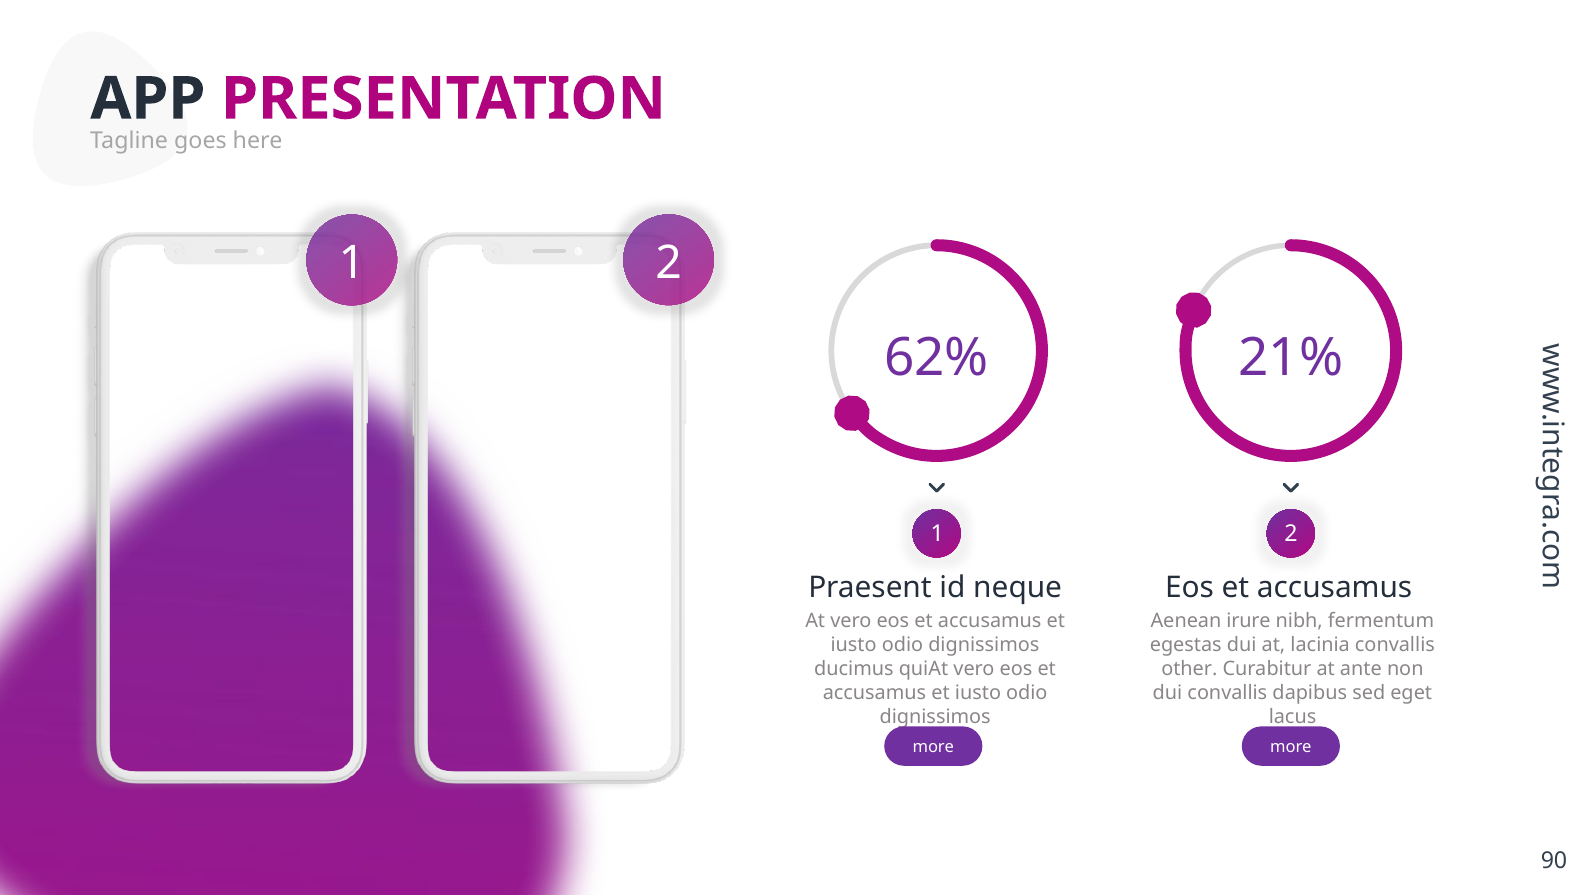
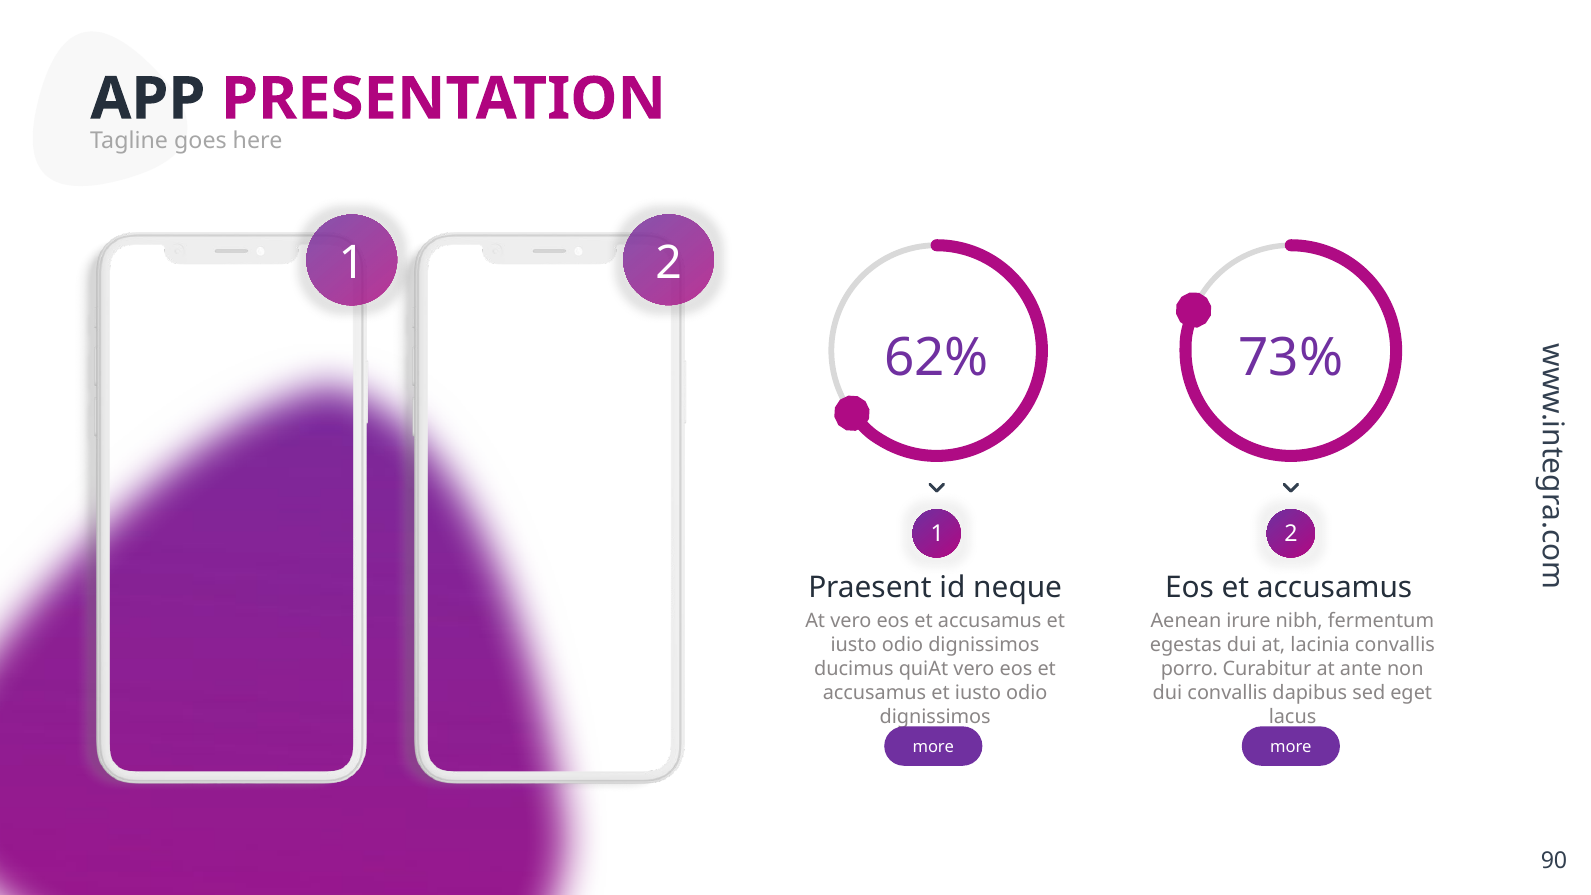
21%: 21% -> 73%
other: other -> porro
